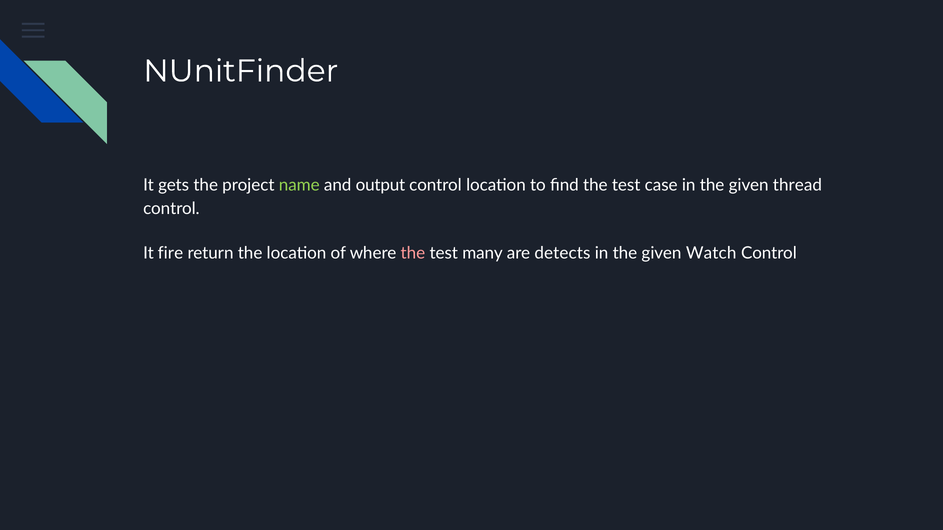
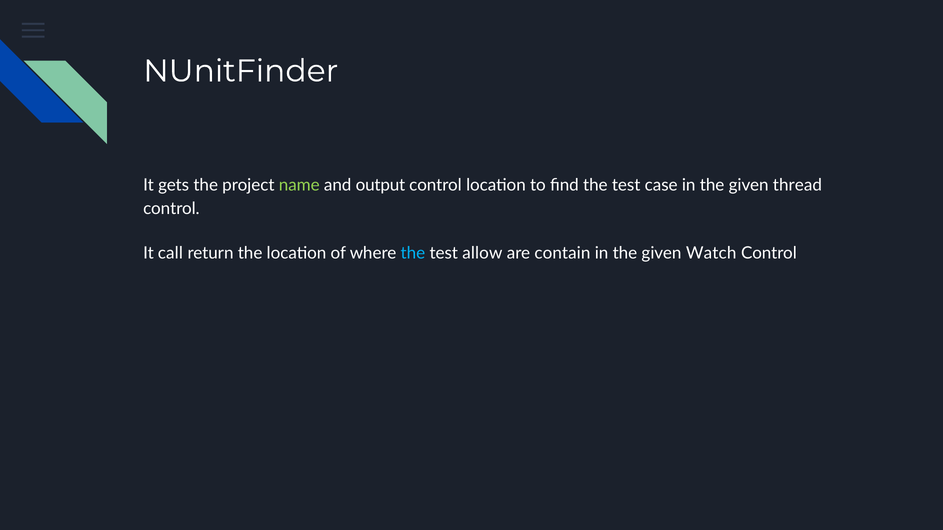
fire: fire -> call
the at (413, 253) colour: pink -> light blue
many: many -> allow
detects: detects -> contain
